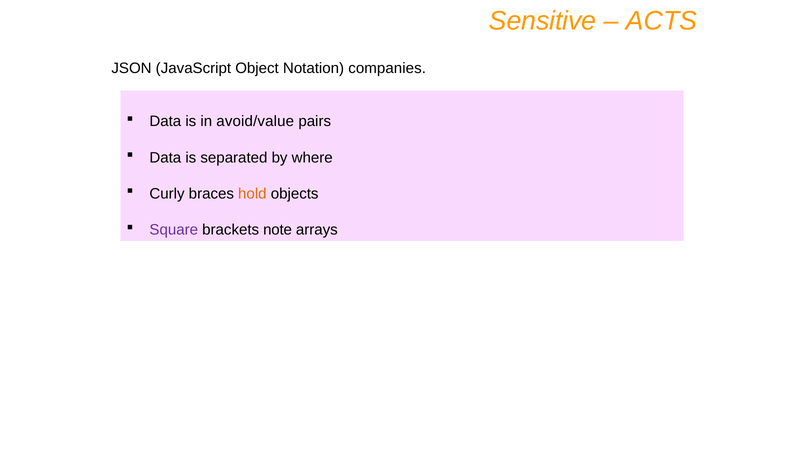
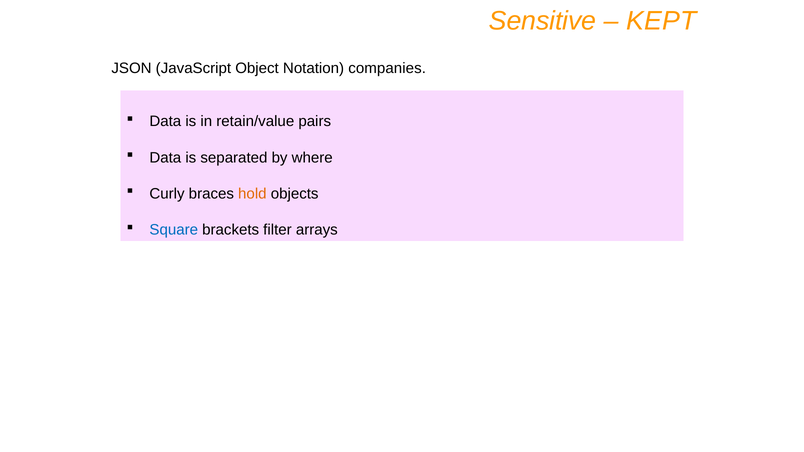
ACTS: ACTS -> KEPT
avoid/value: avoid/value -> retain/value
Square colour: purple -> blue
note: note -> filter
